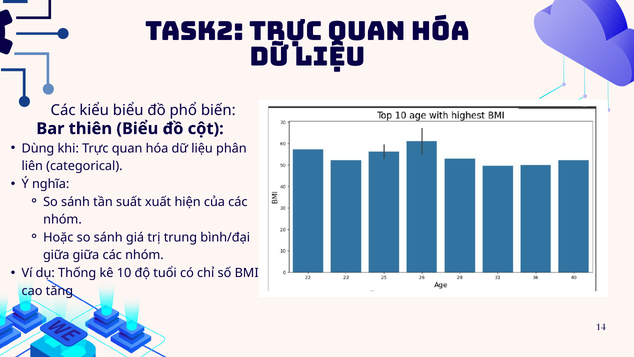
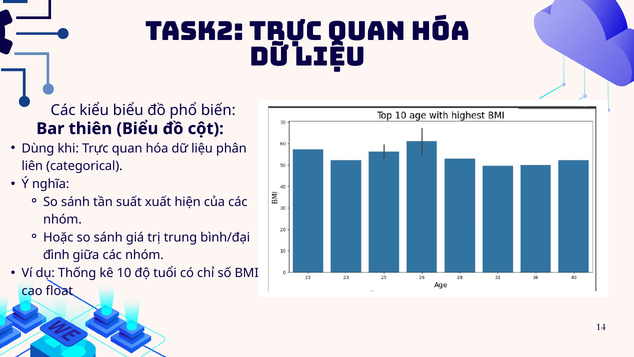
giữa at (56, 255): giữa -> đình
tăng: tăng -> float
